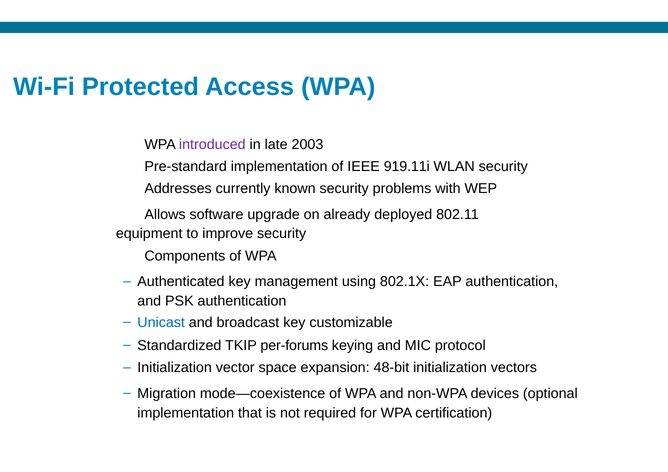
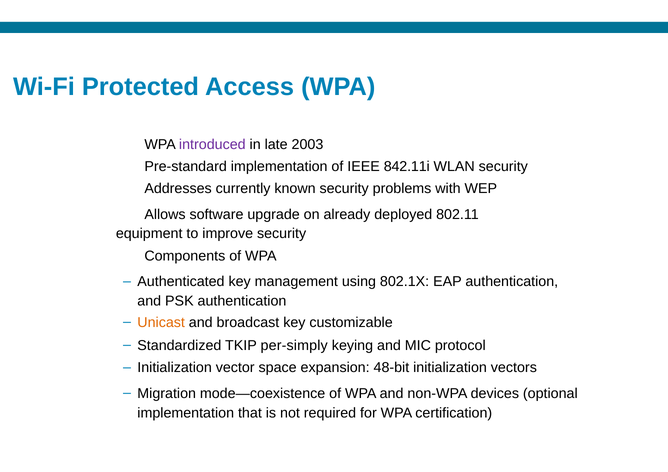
919.11i: 919.11i -> 842.11i
Unicast colour: blue -> orange
per-forums: per-forums -> per-simply
